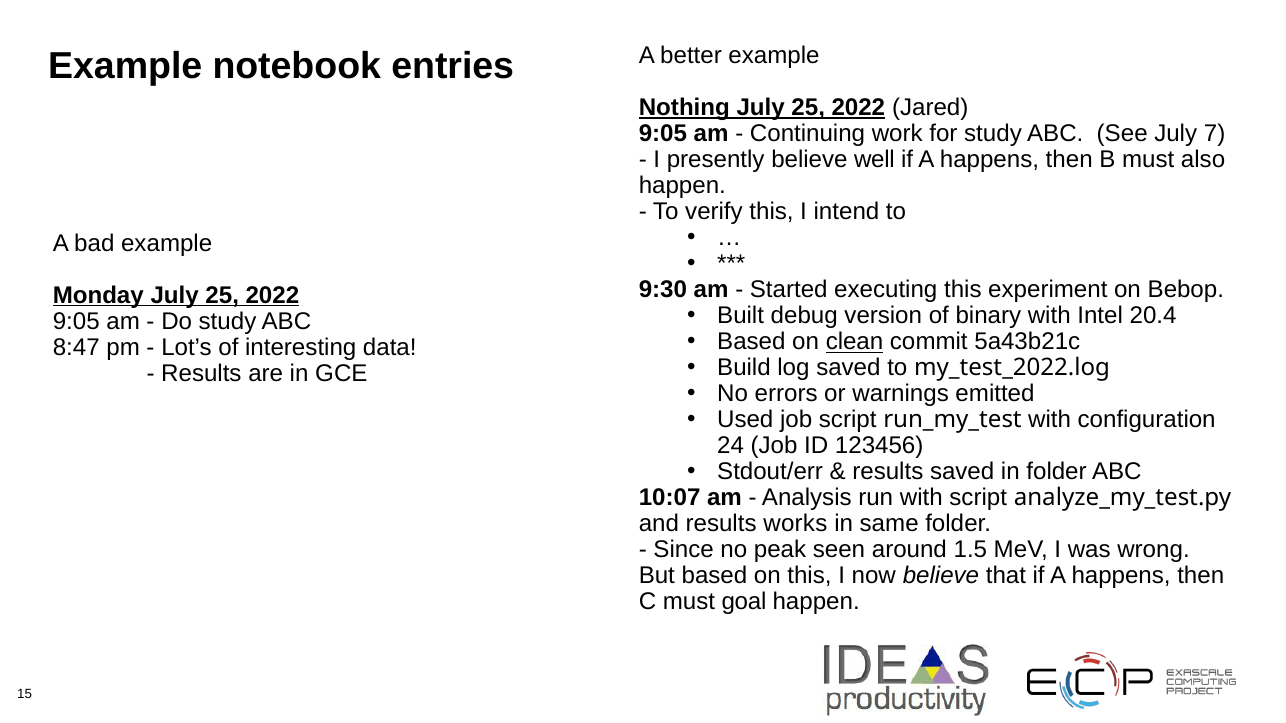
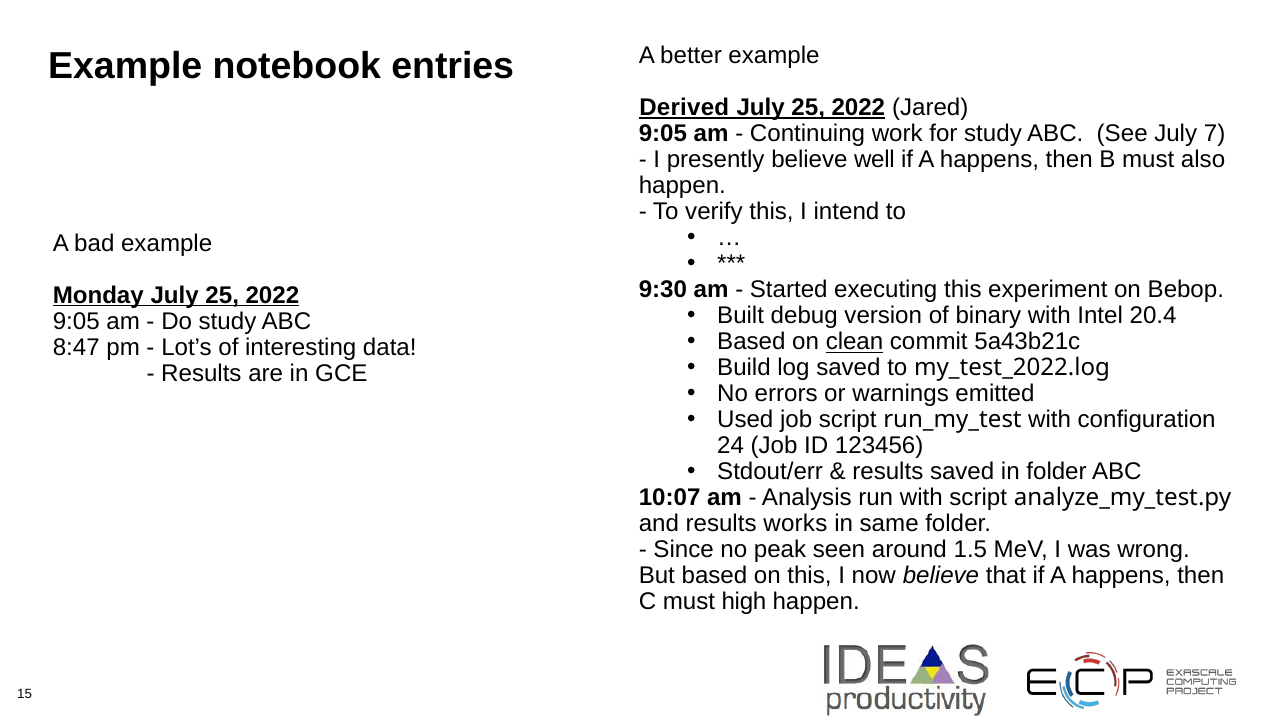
Nothing: Nothing -> Derived
goal: goal -> high
